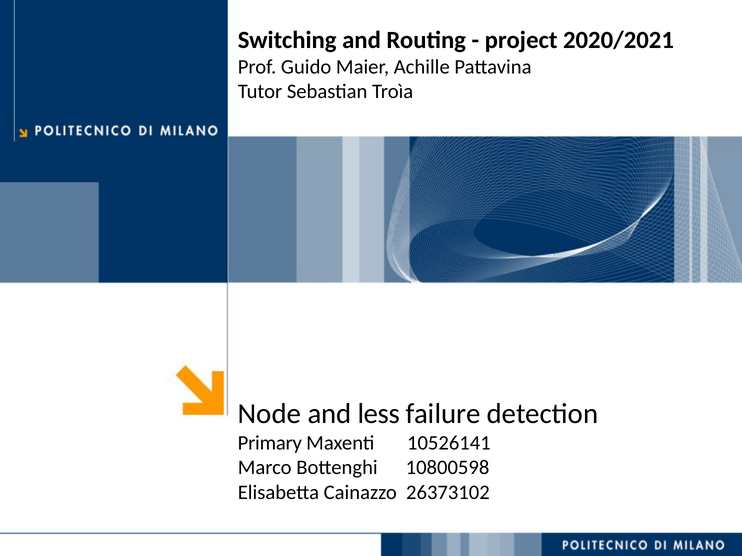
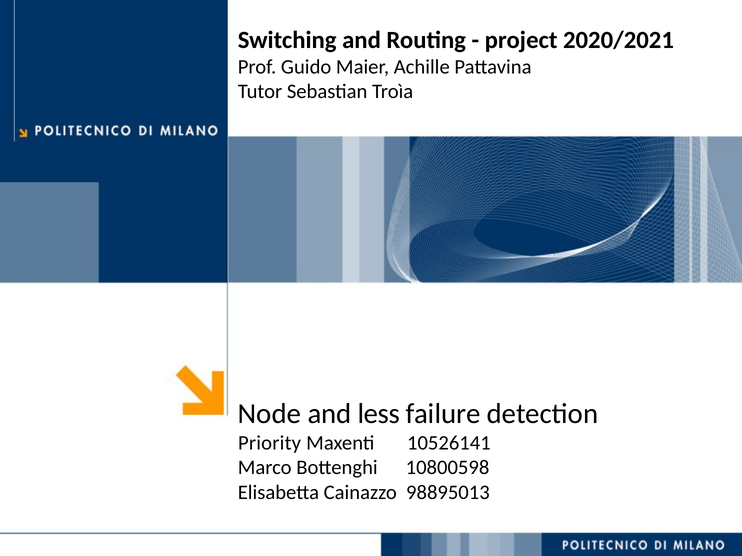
Primary: Primary -> Priority
26373102: 26373102 -> 98895013
